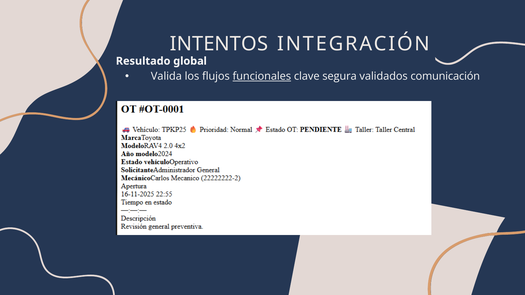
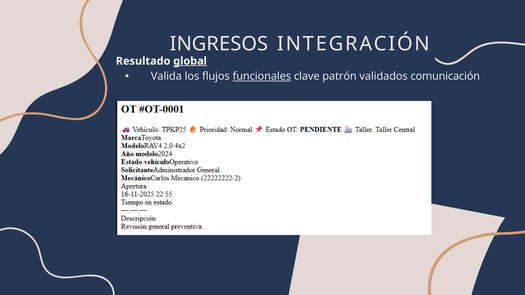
INTENTOS: INTENTOS -> INGRESOS
global underline: none -> present
segura: segura -> patrón
